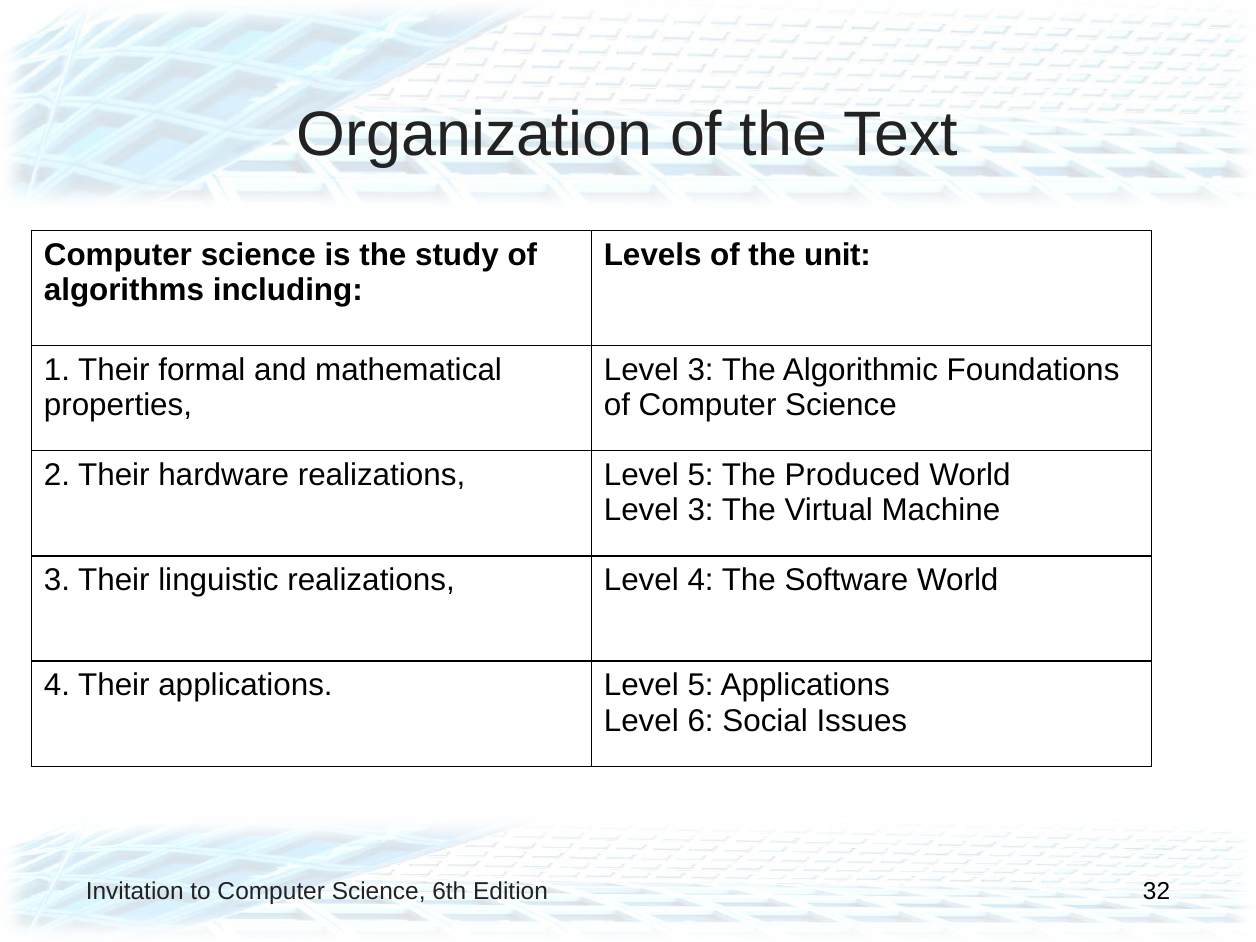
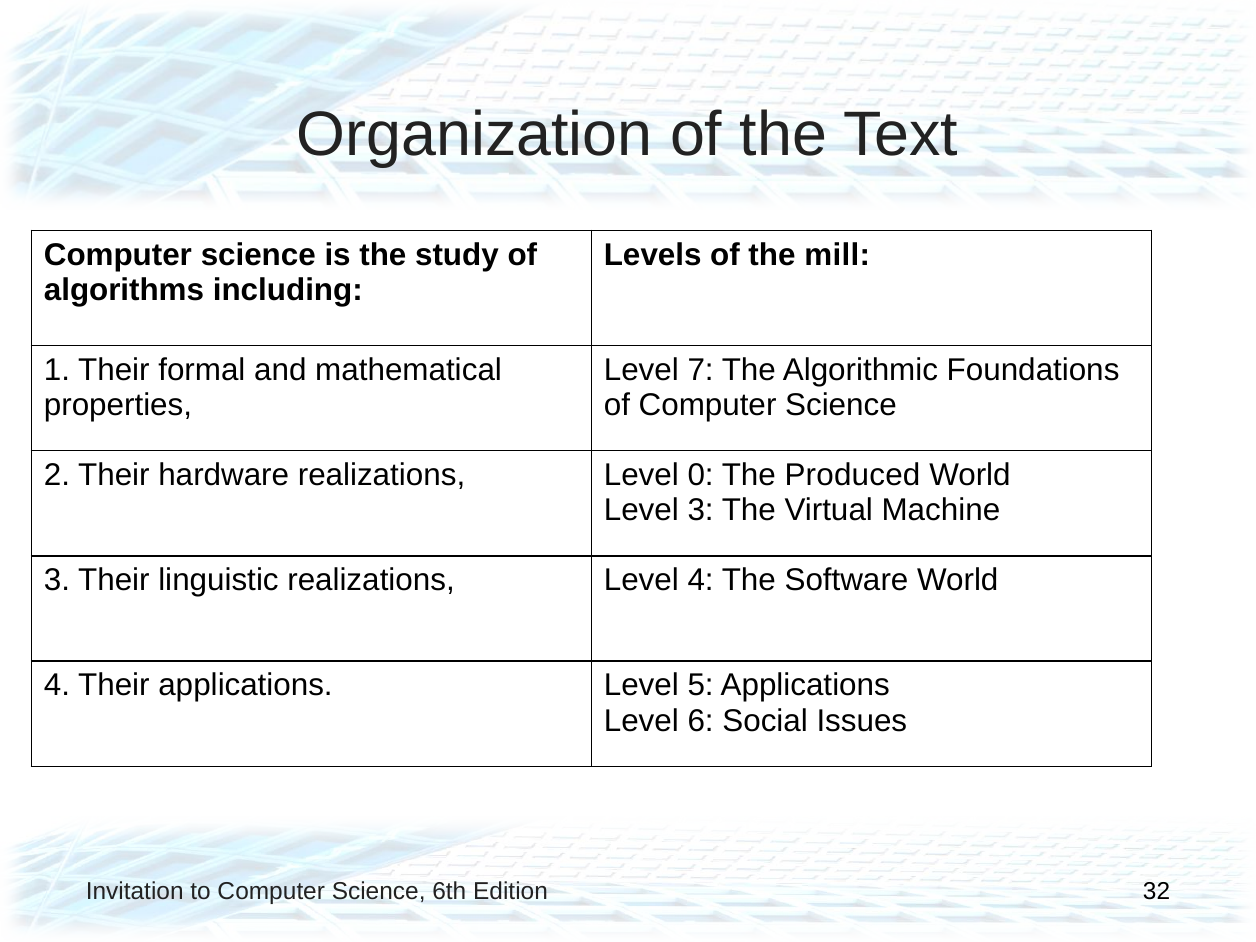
unit: unit -> mill
3 at (701, 370): 3 -> 7
realizations Level 5: 5 -> 0
